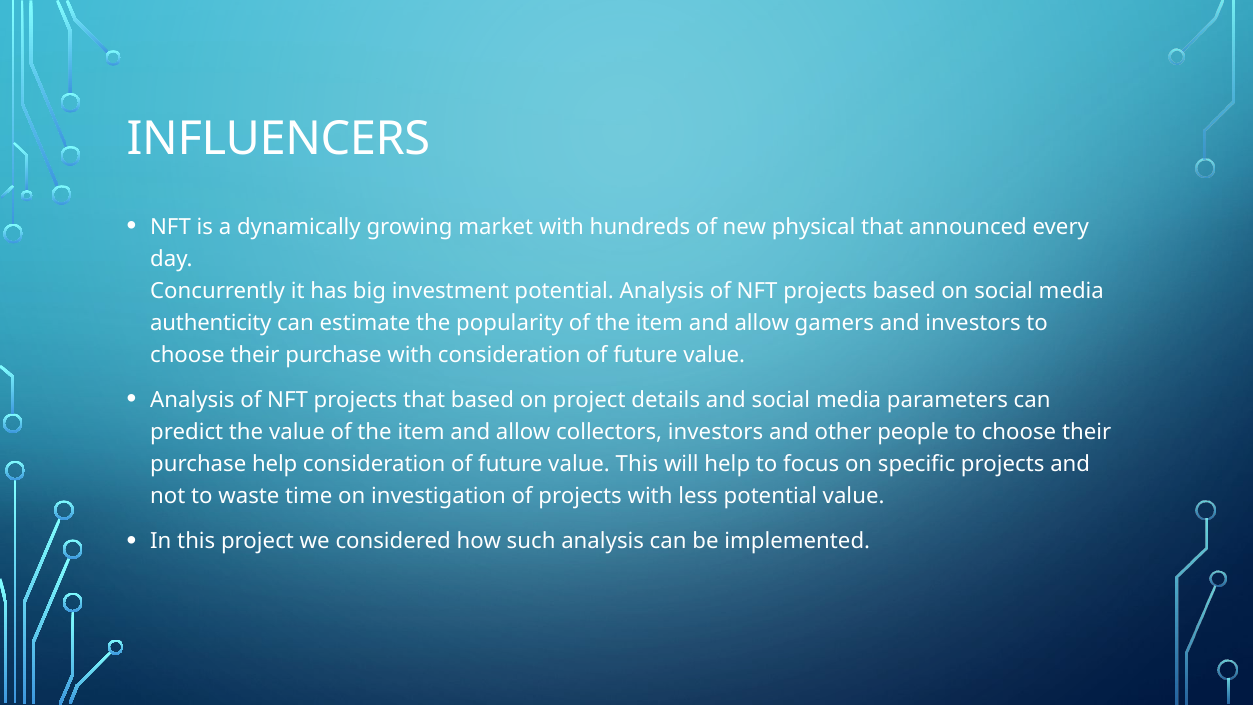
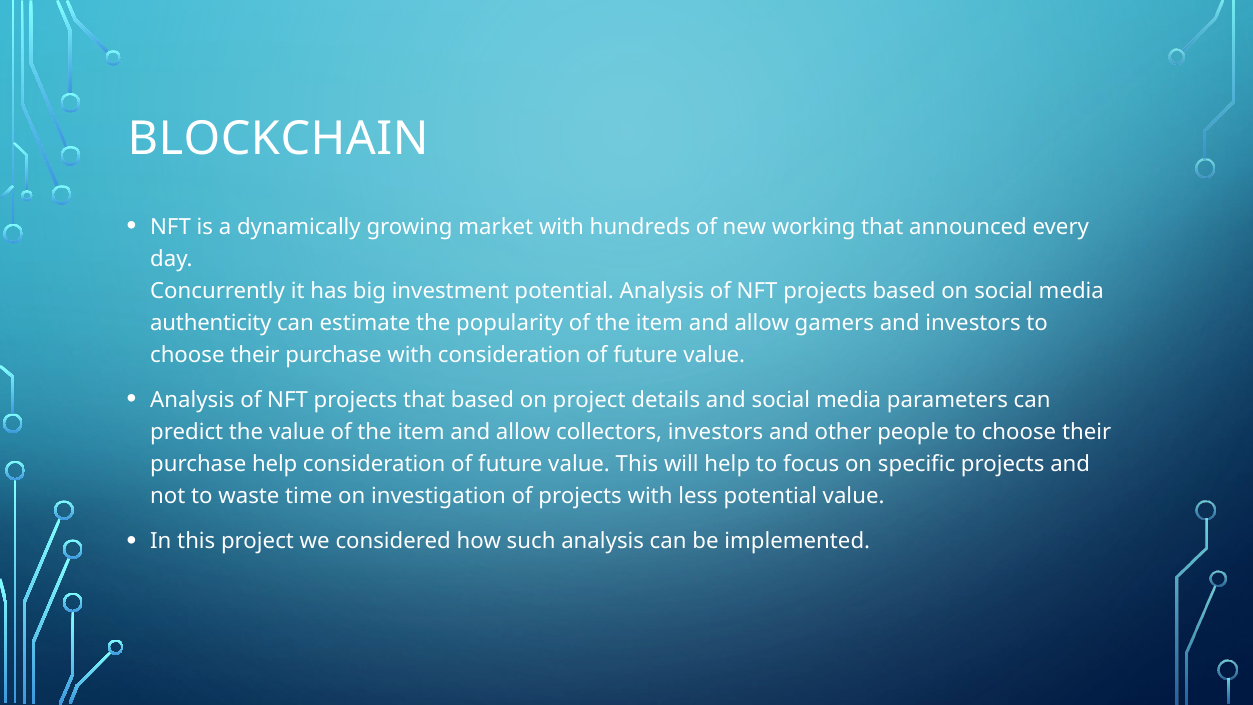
INFLUENCERS: INFLUENCERS -> BLOCKCHAIN
physical: physical -> working
